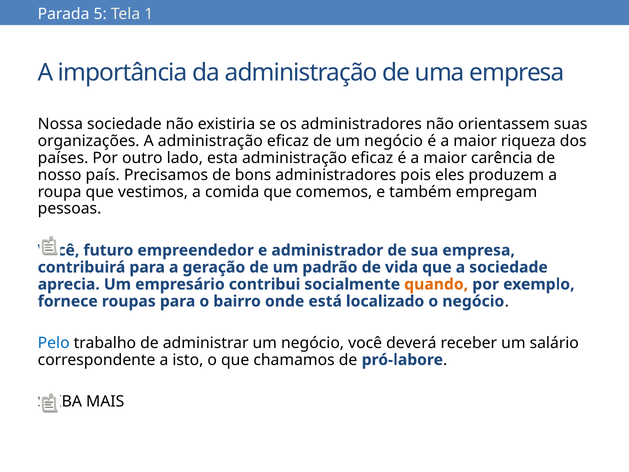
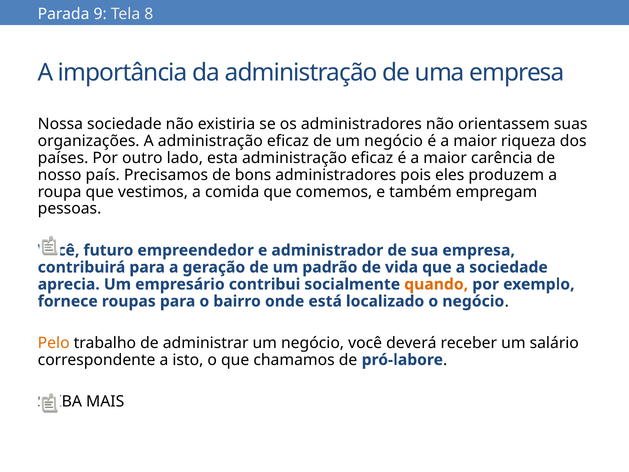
5: 5 -> 9
1: 1 -> 8
Pelo colour: blue -> orange
